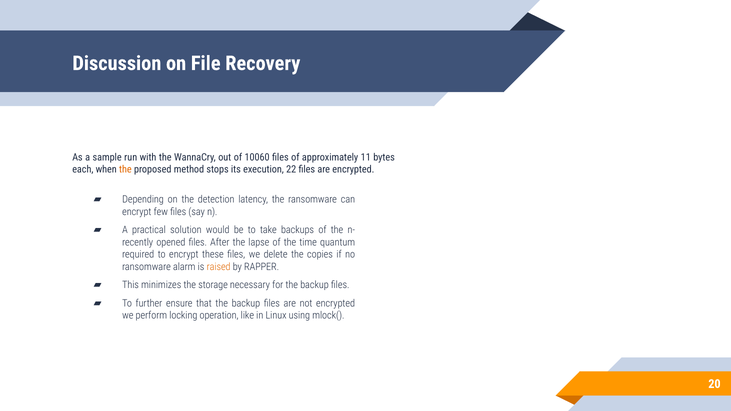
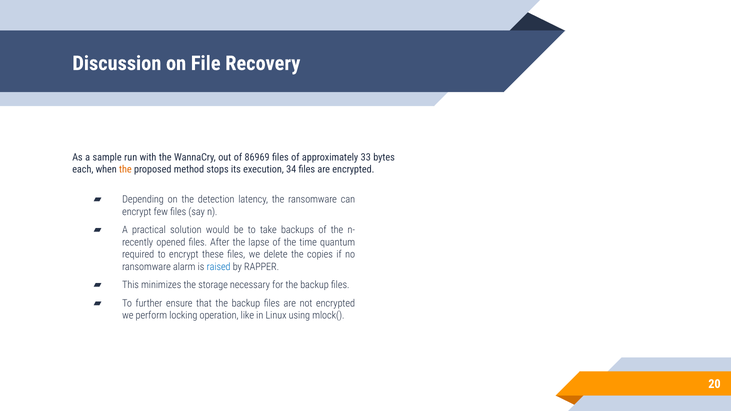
10060: 10060 -> 86969
11: 11 -> 33
22: 22 -> 34
raised colour: orange -> blue
